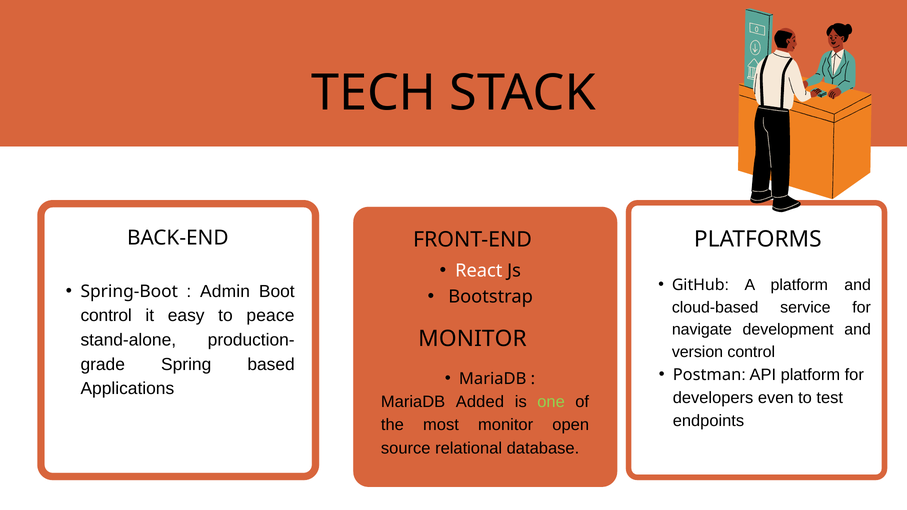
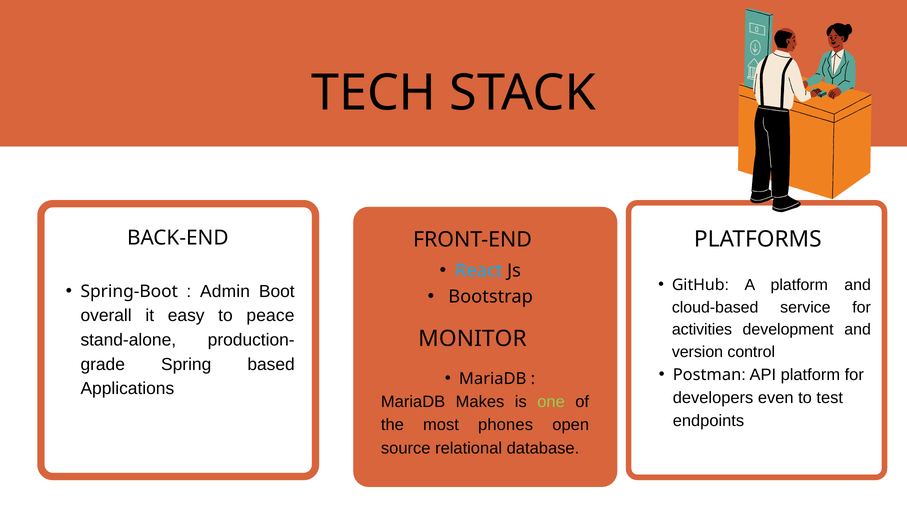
React colour: white -> light blue
control at (106, 316): control -> overall
navigate: navigate -> activities
Added: Added -> Makes
most monitor: monitor -> phones
